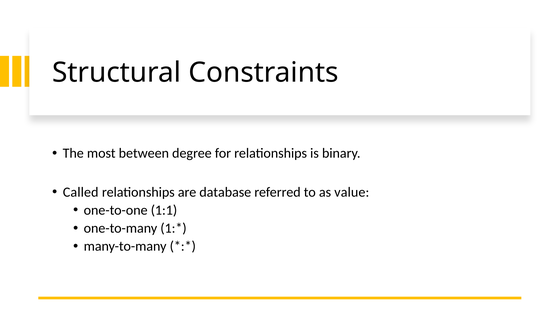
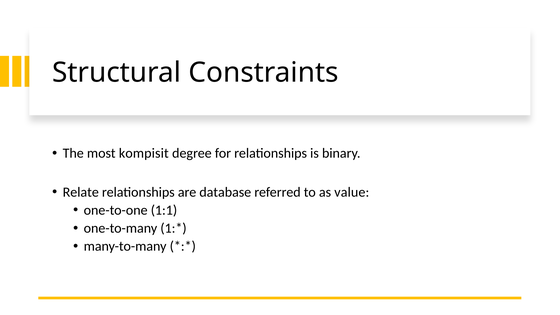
between: between -> kompisit
Called: Called -> Relate
